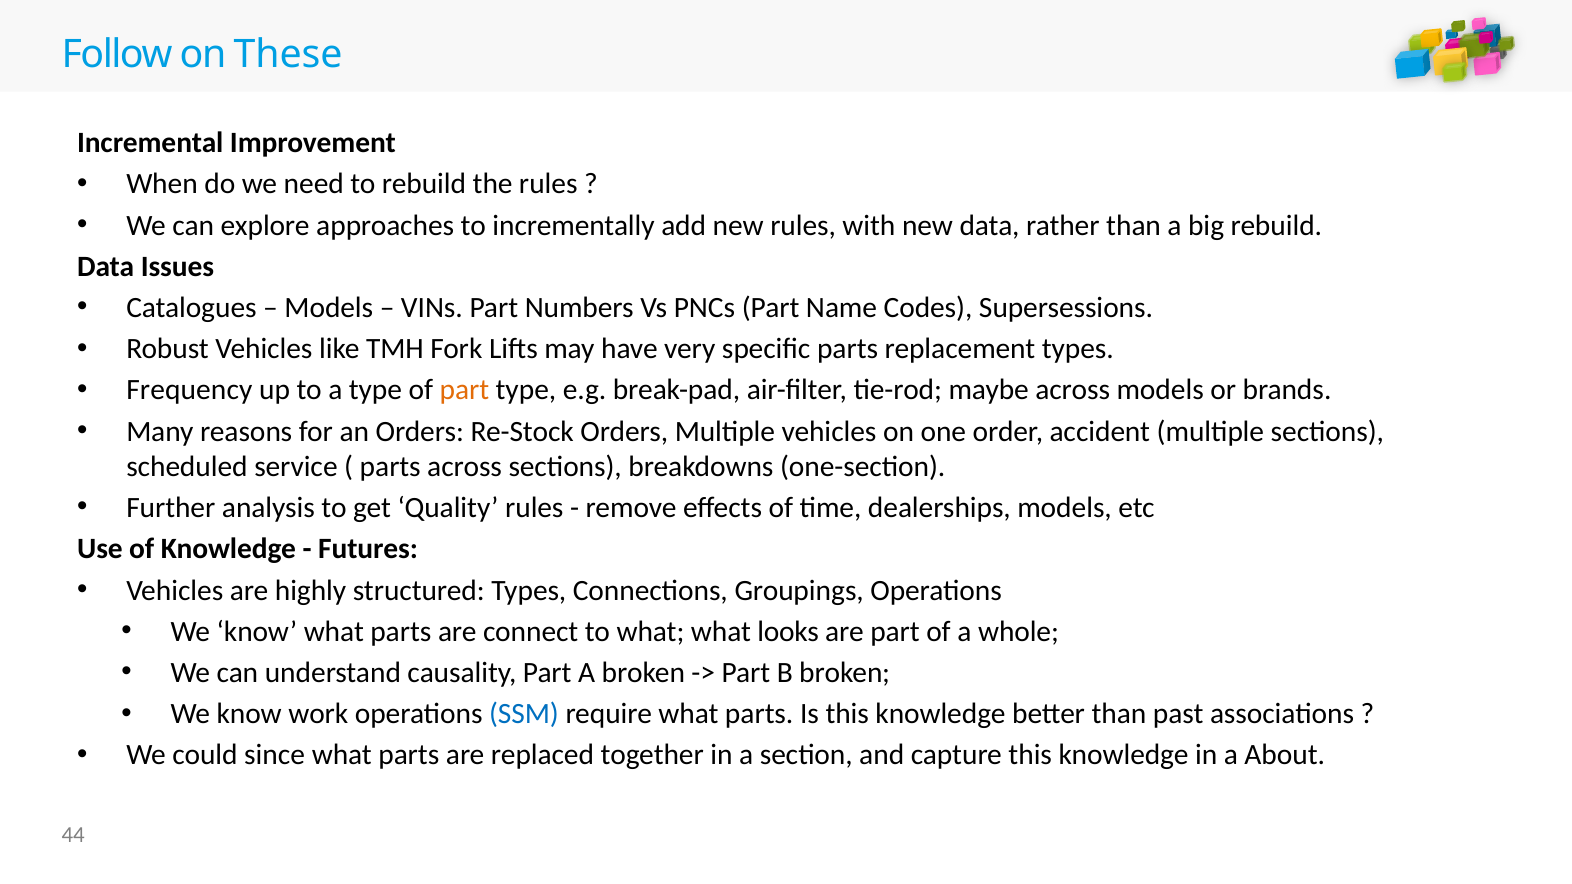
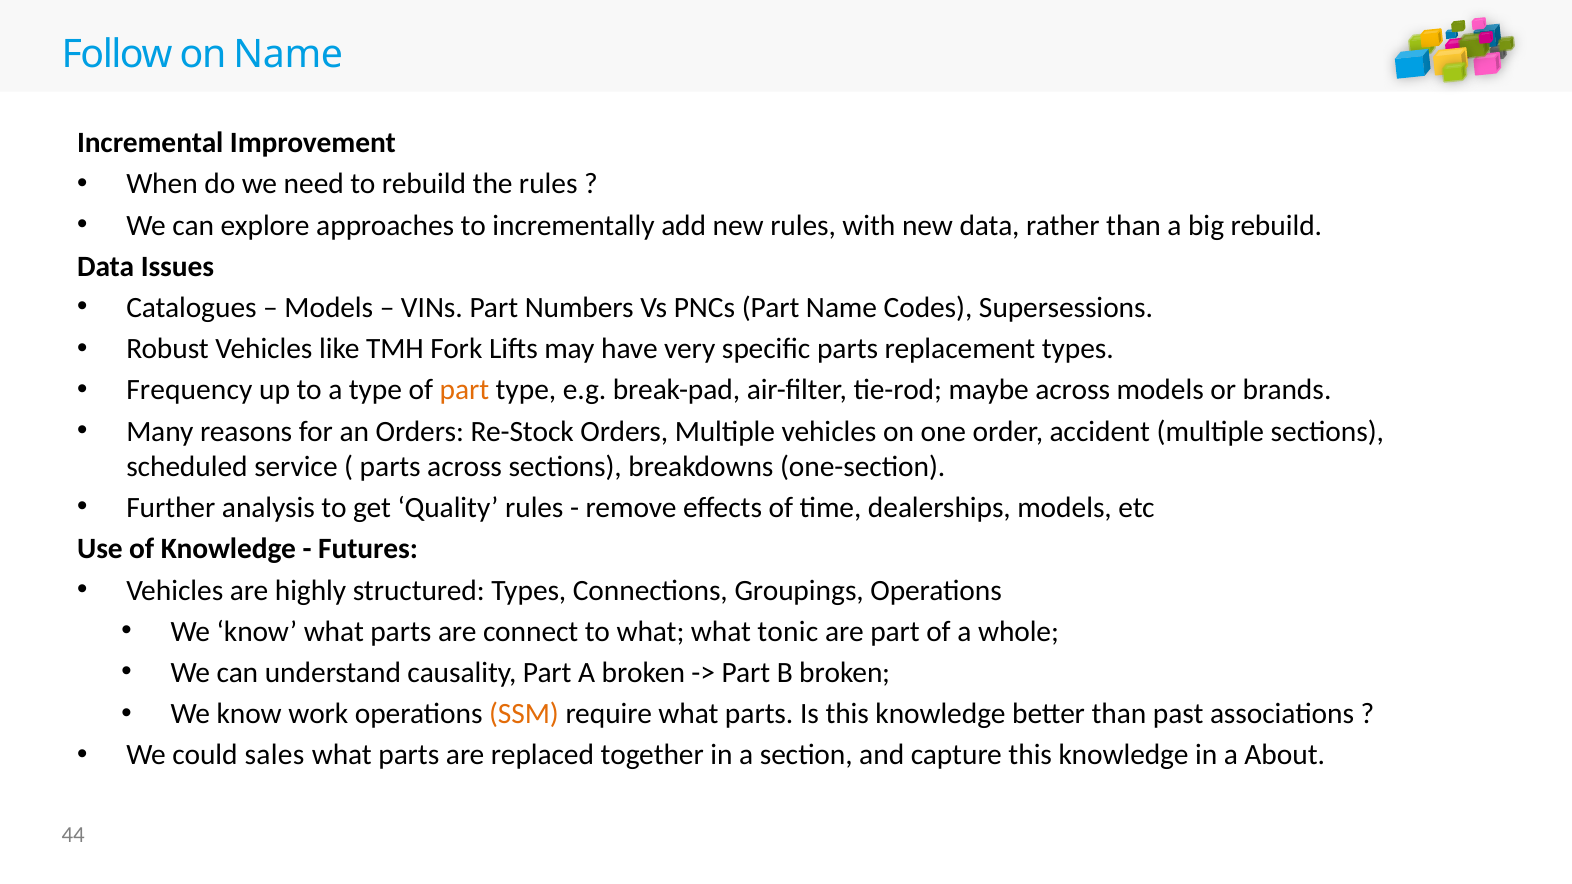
on These: These -> Name
looks: looks -> tonic
SSM colour: blue -> orange
since: since -> sales
